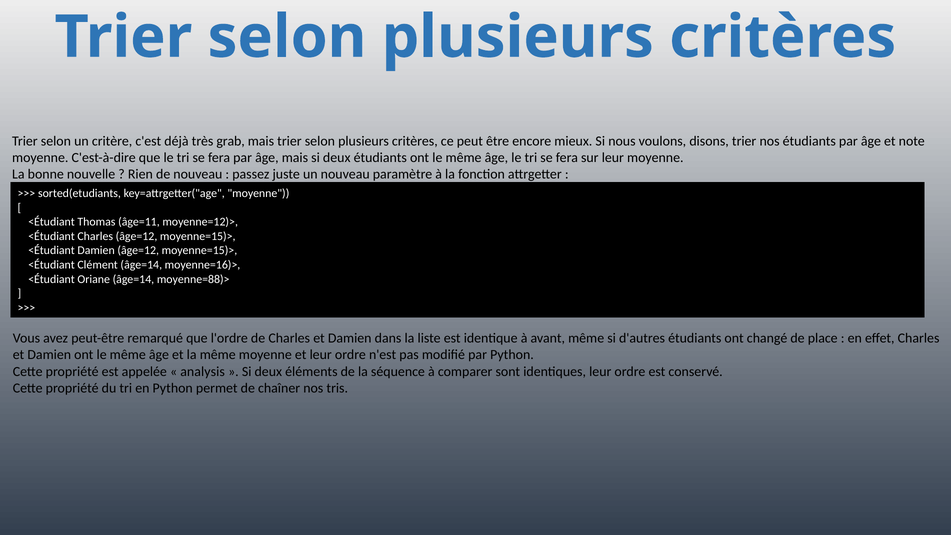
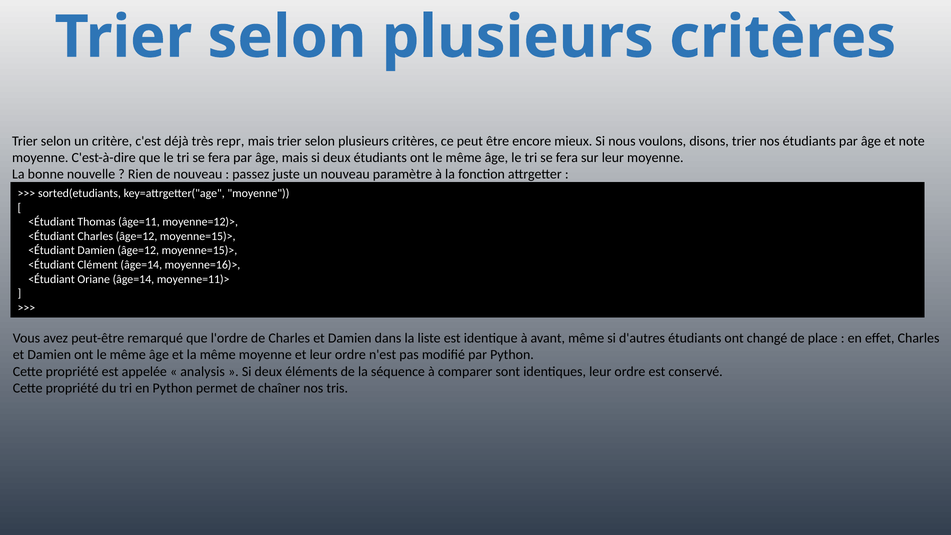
grab: grab -> repr
moyenne=88)>: moyenne=88)> -> moyenne=11)>
